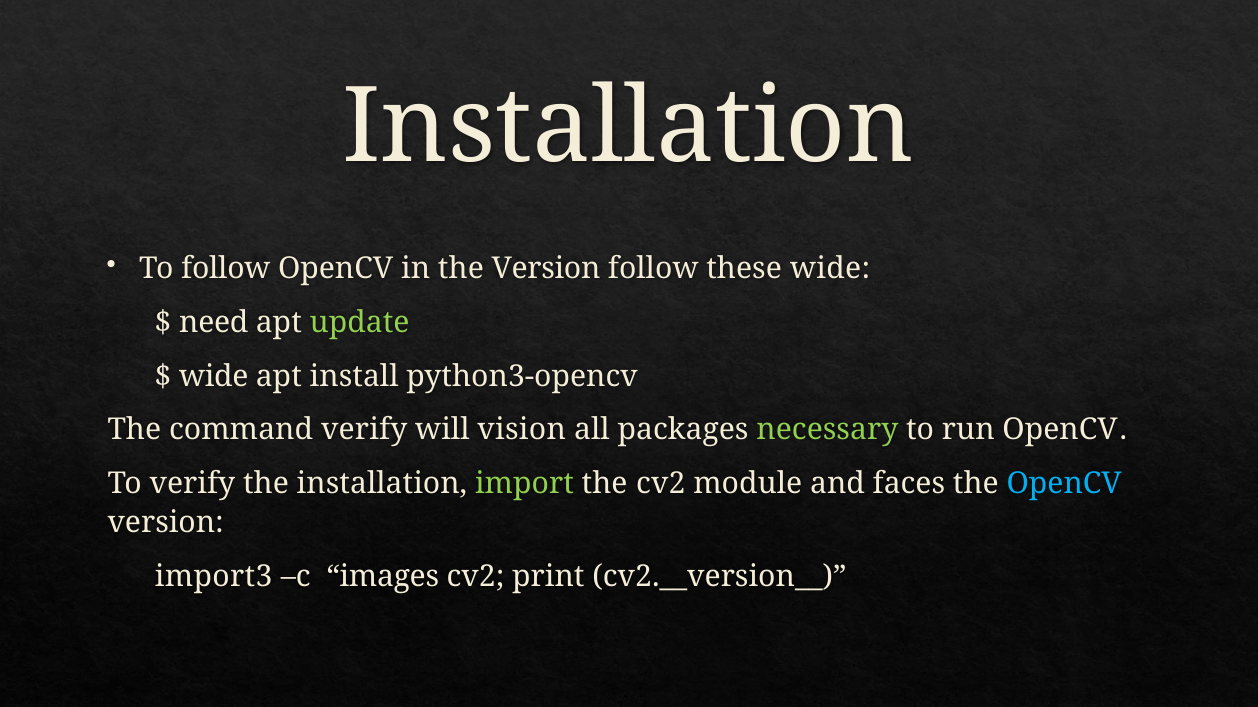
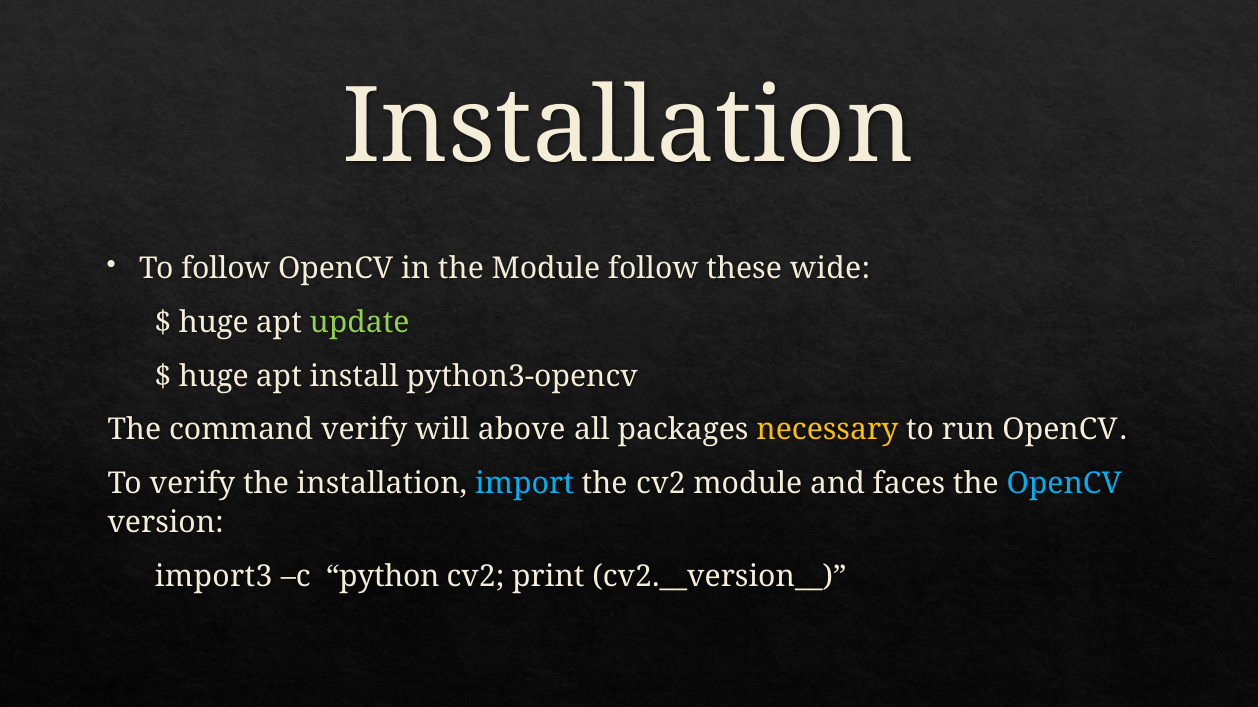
the Version: Version -> Module
need at (214, 323): need -> huge
wide at (214, 376): wide -> huge
vision: vision -> above
necessary colour: light green -> yellow
import colour: light green -> light blue
images: images -> python
